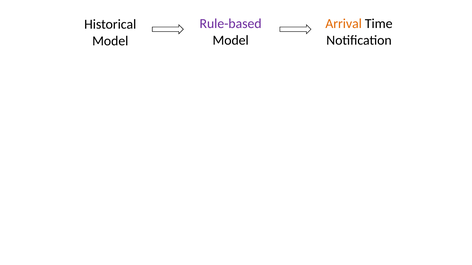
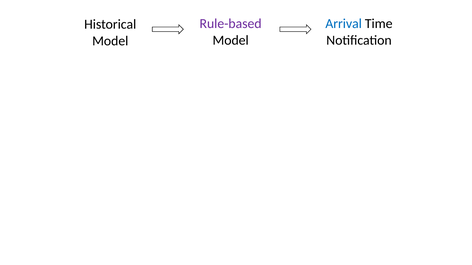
Arrival colour: orange -> blue
